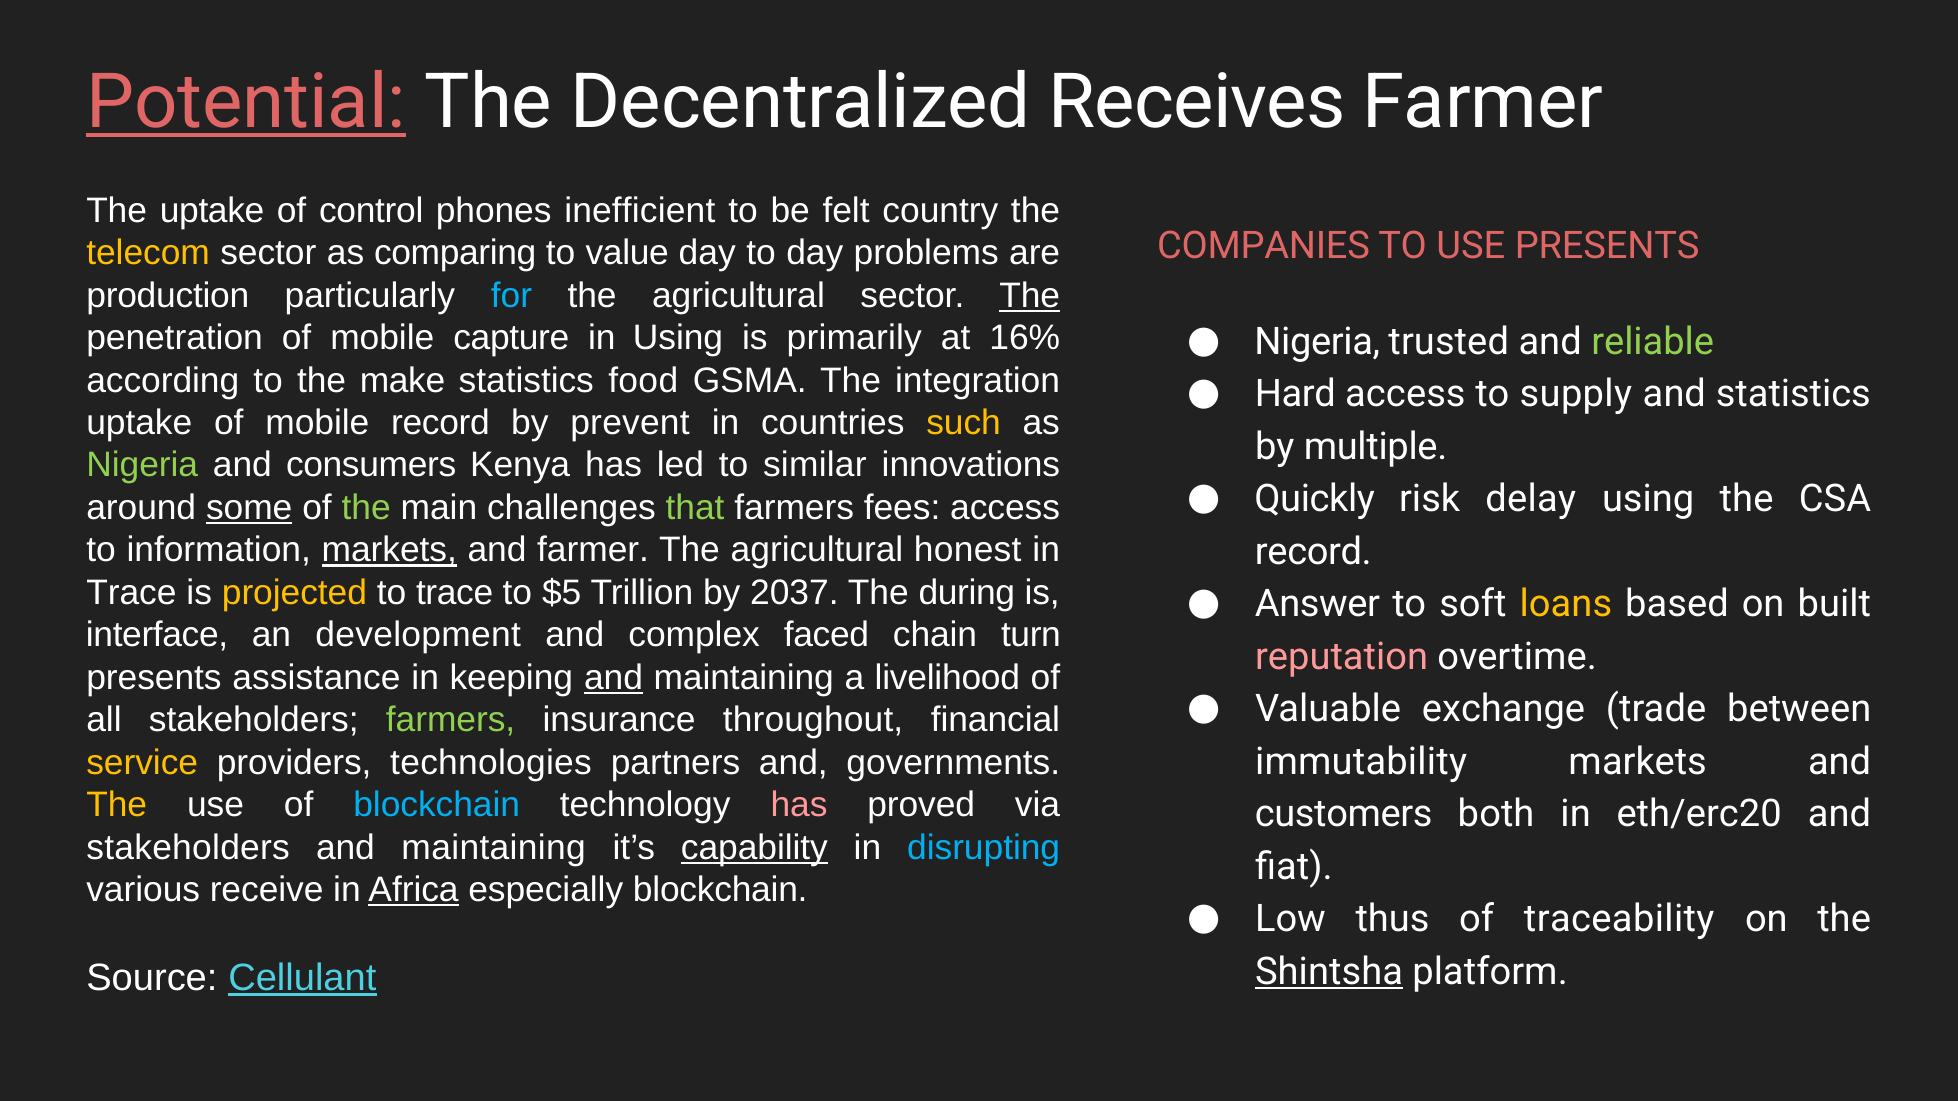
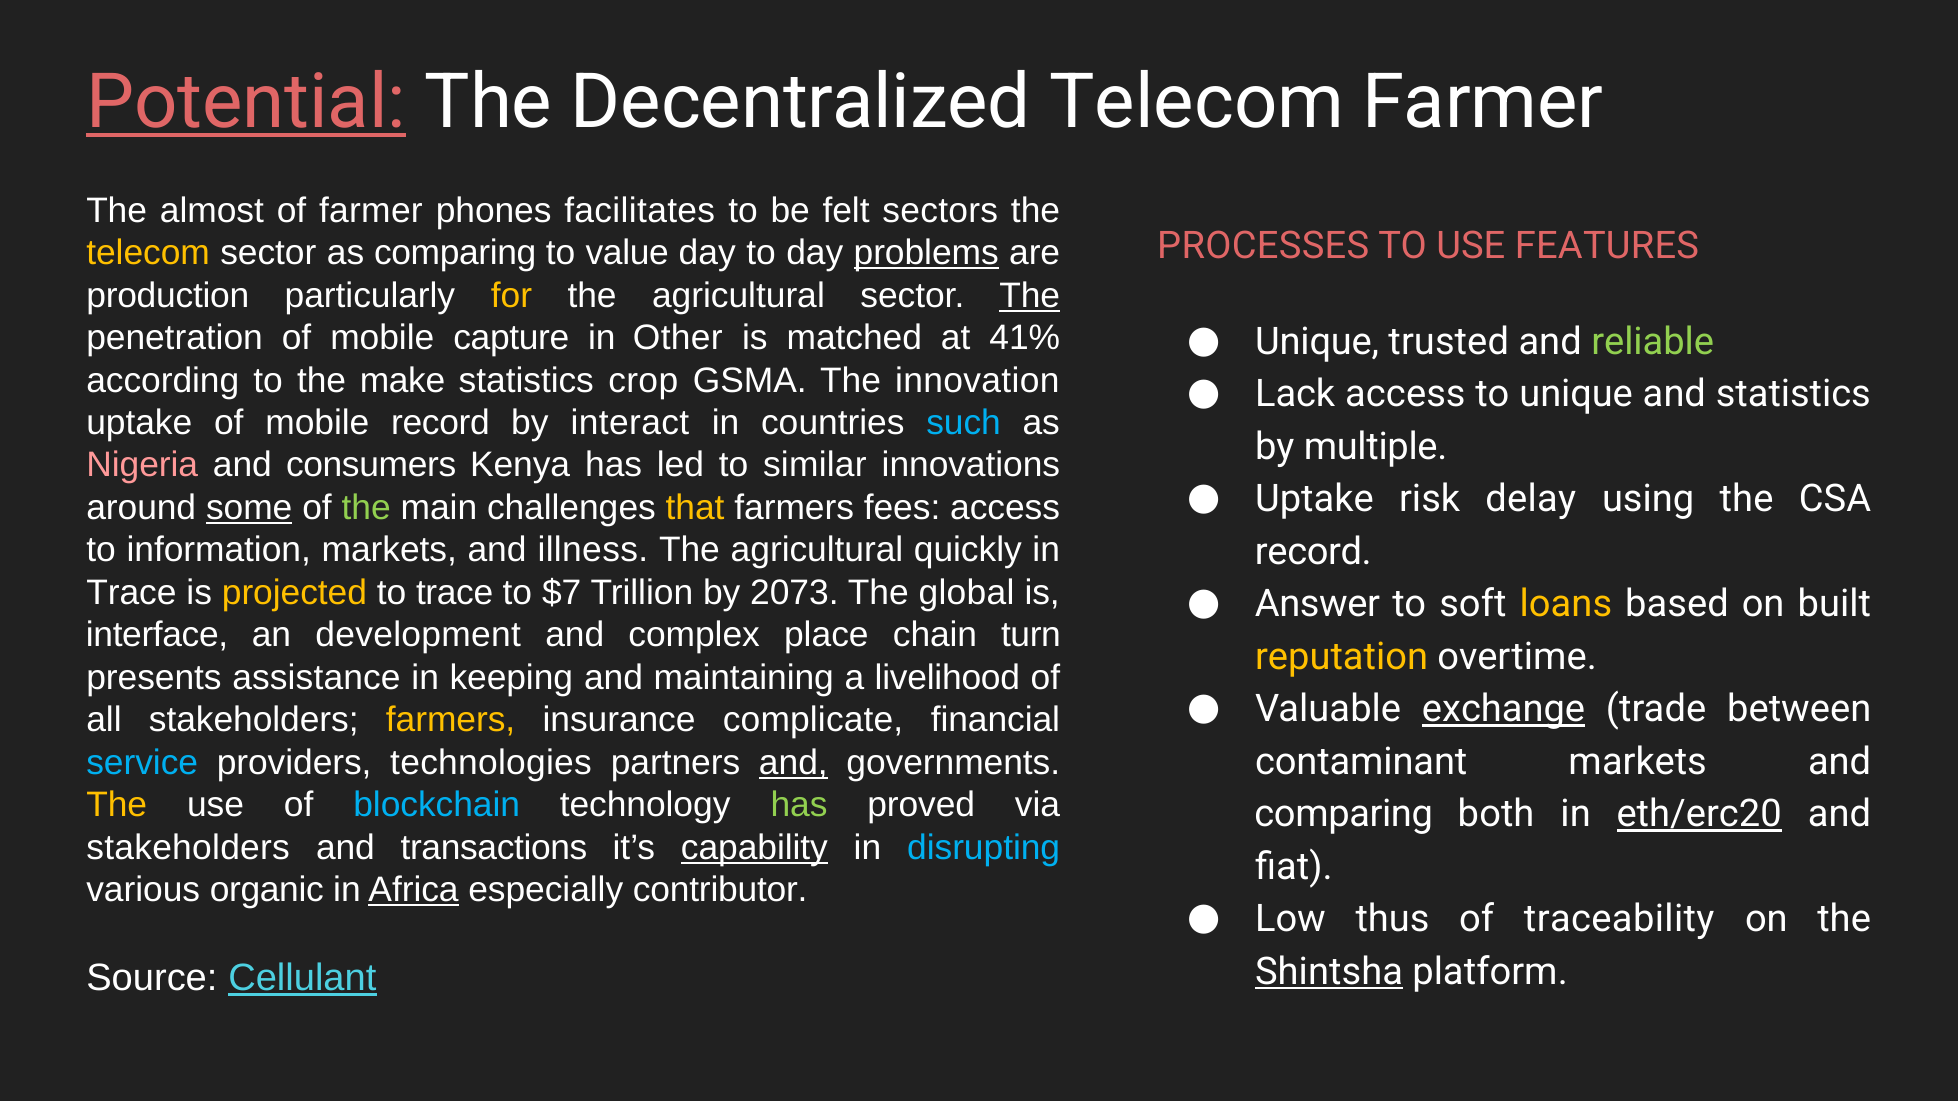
Decentralized Receives: Receives -> Telecom
The uptake: uptake -> almost
of control: control -> farmer
inefficient: inefficient -> facilitates
country: country -> sectors
COMPANIES: COMPANIES -> PROCESSES
USE PRESENTS: PRESENTS -> FEATURES
problems underline: none -> present
for colour: light blue -> yellow
in Using: Using -> Other
primarily: primarily -> matched
16%: 16% -> 41%
Nigeria at (1317, 342): Nigeria -> Unique
food: food -> crop
integration: integration -> innovation
Hard: Hard -> Lack
to supply: supply -> unique
prevent: prevent -> interact
such colour: yellow -> light blue
Nigeria at (142, 465) colour: light green -> pink
Quickly at (1315, 499): Quickly -> Uptake
that colour: light green -> yellow
markets at (389, 550) underline: present -> none
and farmer: farmer -> illness
honest: honest -> quickly
$5: $5 -> $7
2037: 2037 -> 2073
during: during -> global
faced: faced -> place
reputation colour: pink -> yellow
and at (613, 678) underline: present -> none
exchange underline: none -> present
farmers at (451, 720) colour: light green -> yellow
throughout: throughout -> complicate
immutability: immutability -> contaminant
service colour: yellow -> light blue
and at (793, 763) underline: none -> present
has at (799, 805) colour: pink -> light green
customers at (1344, 814): customers -> comparing
eth/erc20 underline: none -> present
maintaining at (494, 848): maintaining -> transactions
receive: receive -> organic
especially blockchain: blockchain -> contributor
